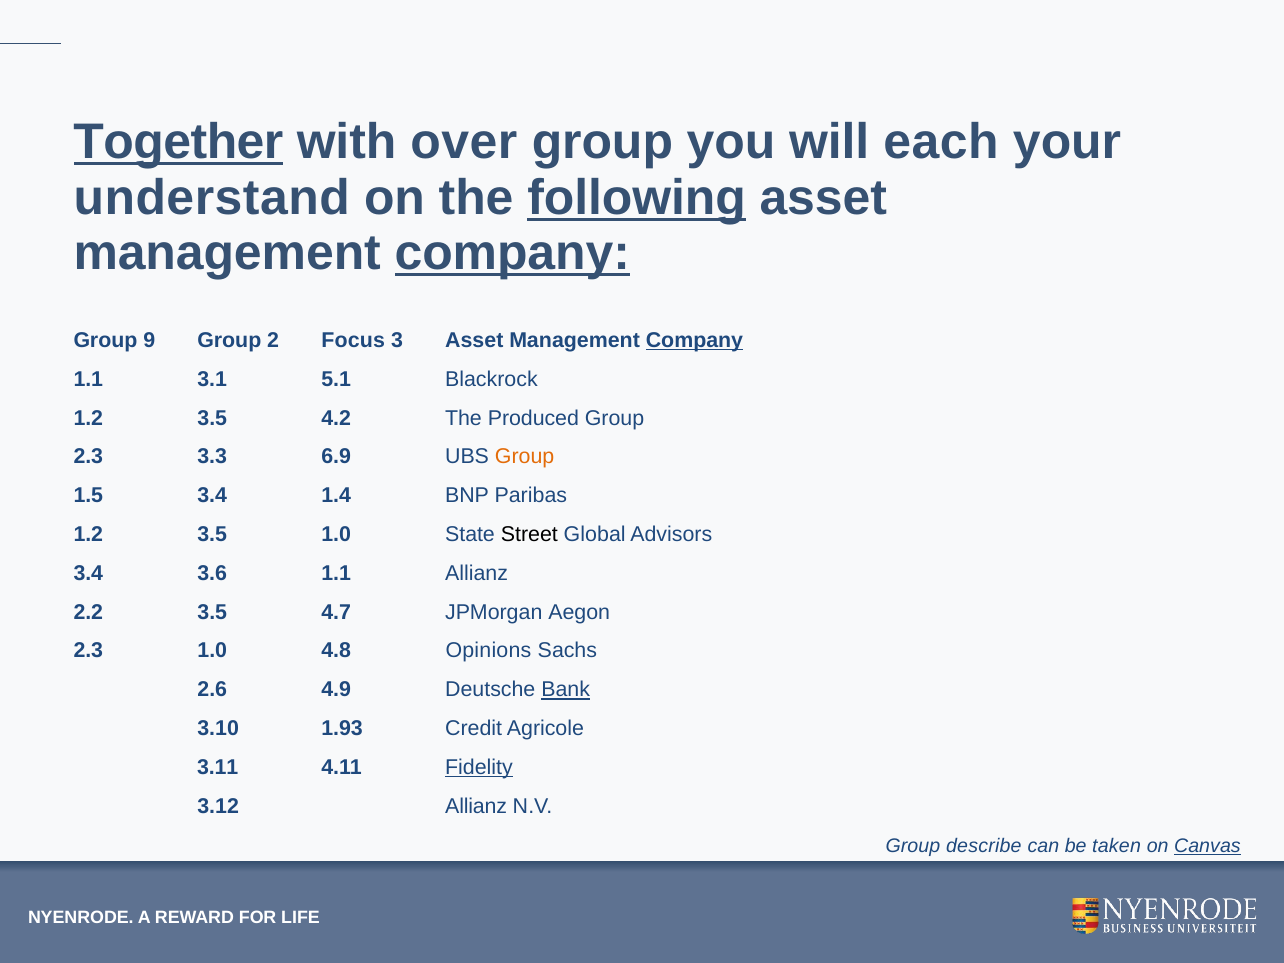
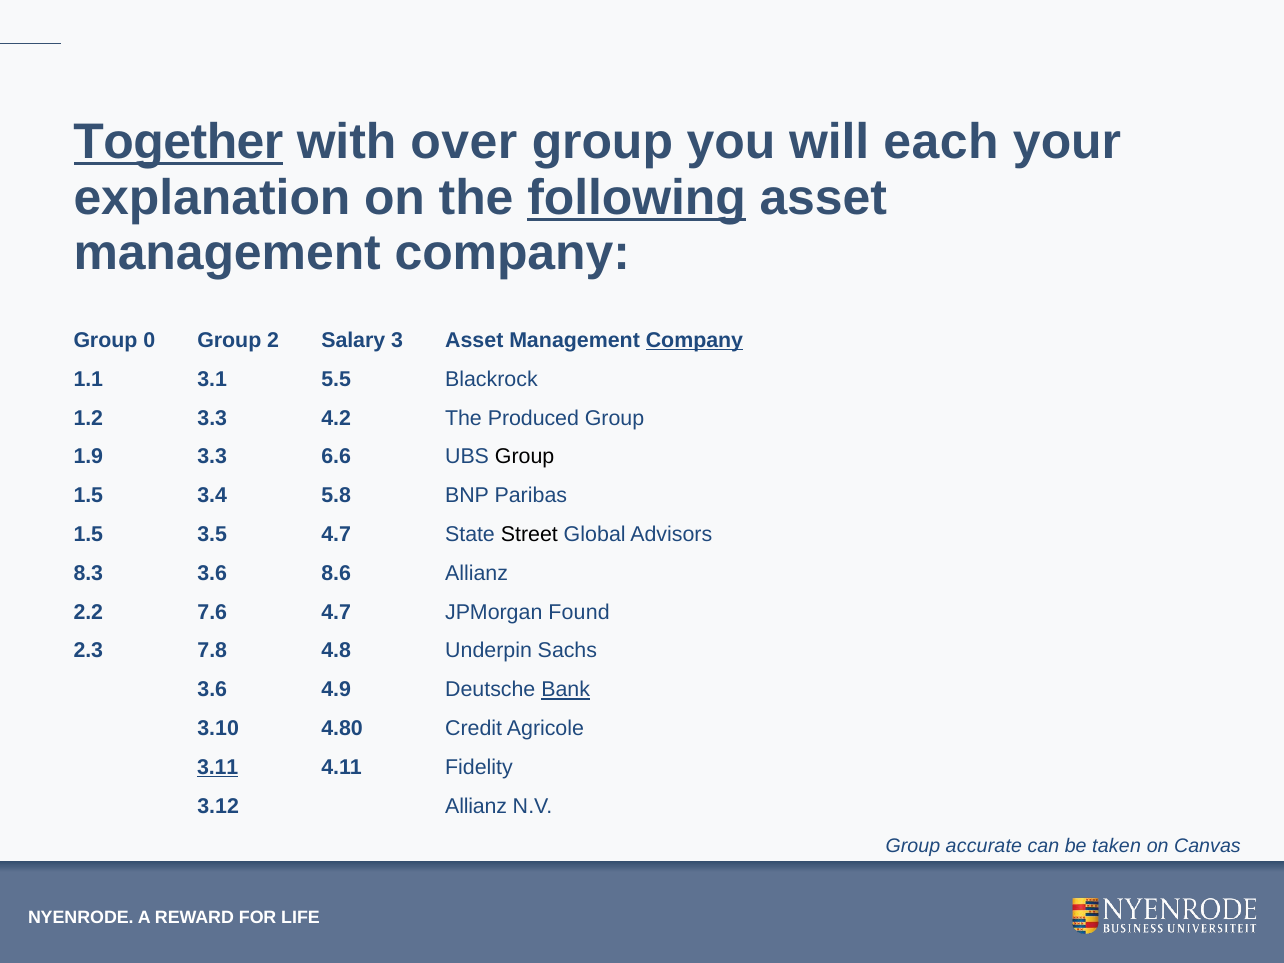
understand: understand -> explanation
company at (512, 253) underline: present -> none
9: 9 -> 0
Focus: Focus -> Salary
5.1: 5.1 -> 5.5
3.5 at (212, 418): 3.5 -> 3.3
2.3 at (88, 457): 2.3 -> 1.9
6.9: 6.9 -> 6.6
Group at (525, 457) colour: orange -> black
1.4: 1.4 -> 5.8
1.2 at (88, 534): 1.2 -> 1.5
3.5 1.0: 1.0 -> 4.7
3.4 at (88, 573): 3.4 -> 8.3
3.6 1.1: 1.1 -> 8.6
2.2 3.5: 3.5 -> 7.6
Aegon: Aegon -> Found
2.3 1.0: 1.0 -> 7.8
Opinions: Opinions -> Underpin
2.6 at (212, 690): 2.6 -> 3.6
1.93: 1.93 -> 4.80
3.11 underline: none -> present
Fidelity underline: present -> none
describe: describe -> accurate
Canvas underline: present -> none
